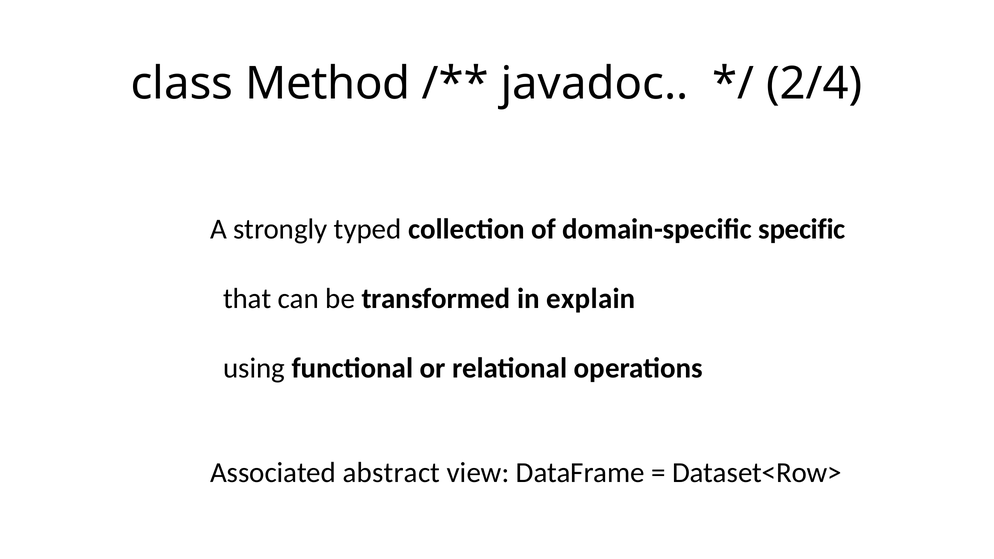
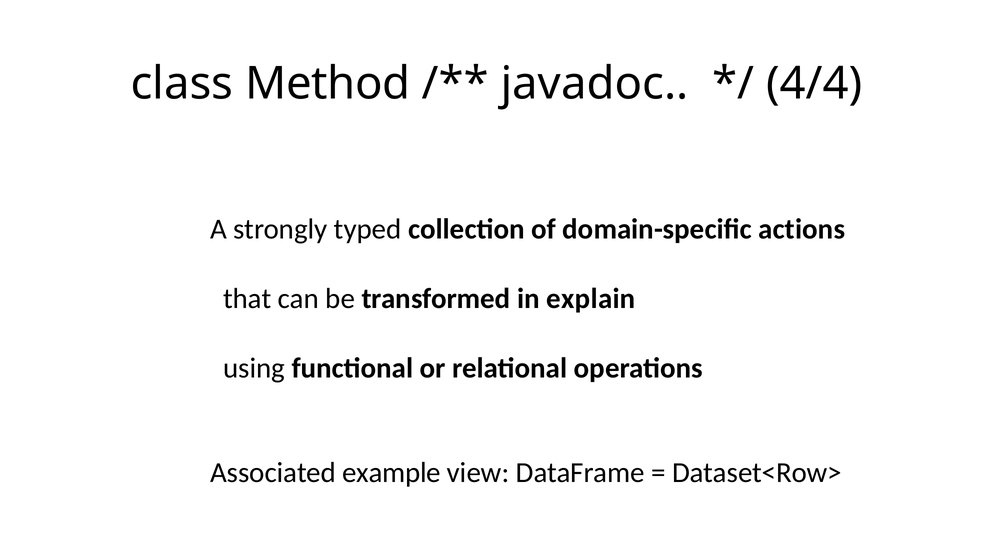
2/4: 2/4 -> 4/4
specific: specific -> actions
abstract: abstract -> example
